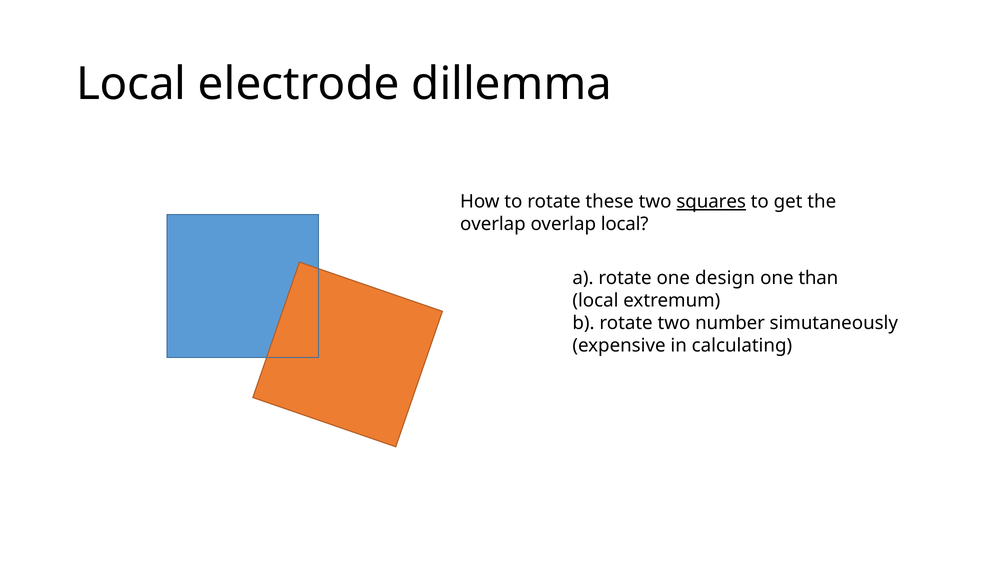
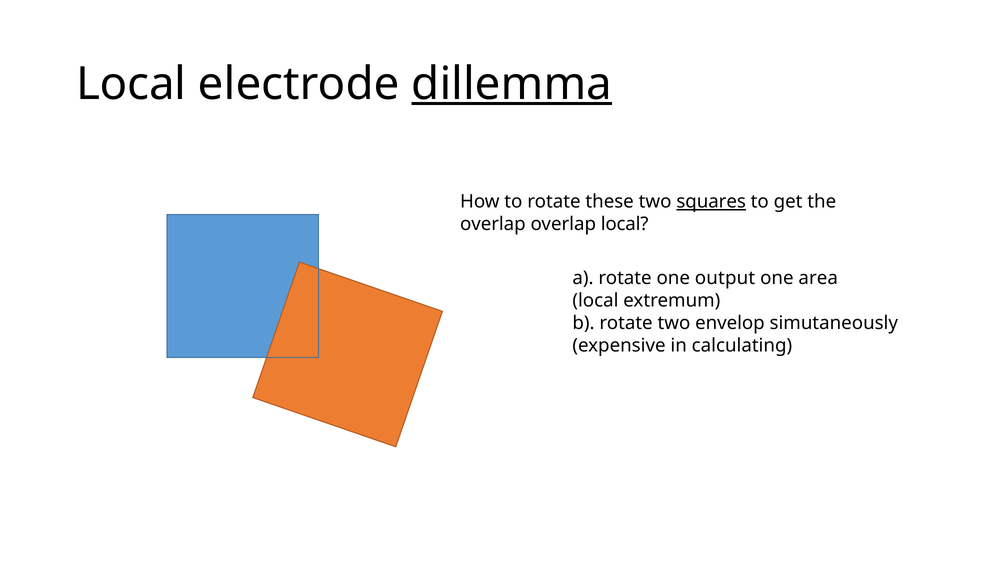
dillemma underline: none -> present
design: design -> output
than: than -> area
number: number -> envelop
